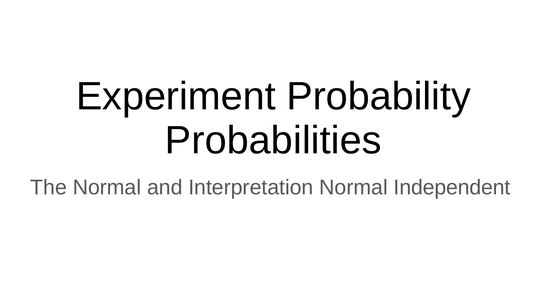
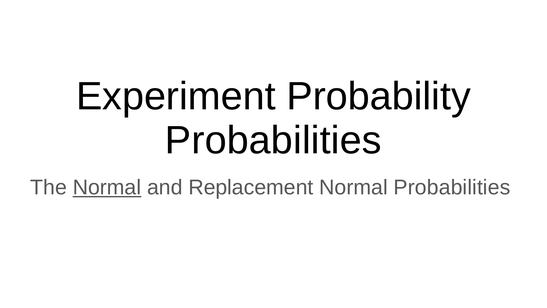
Normal at (107, 187) underline: none -> present
Interpretation: Interpretation -> Replacement
Normal Independent: Independent -> Probabilities
